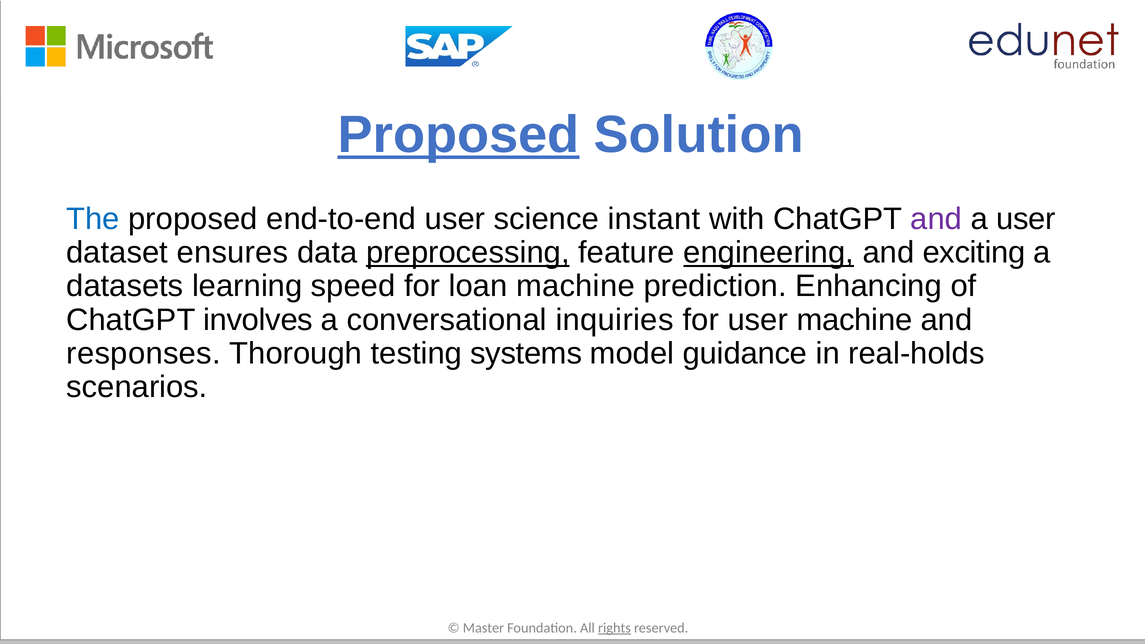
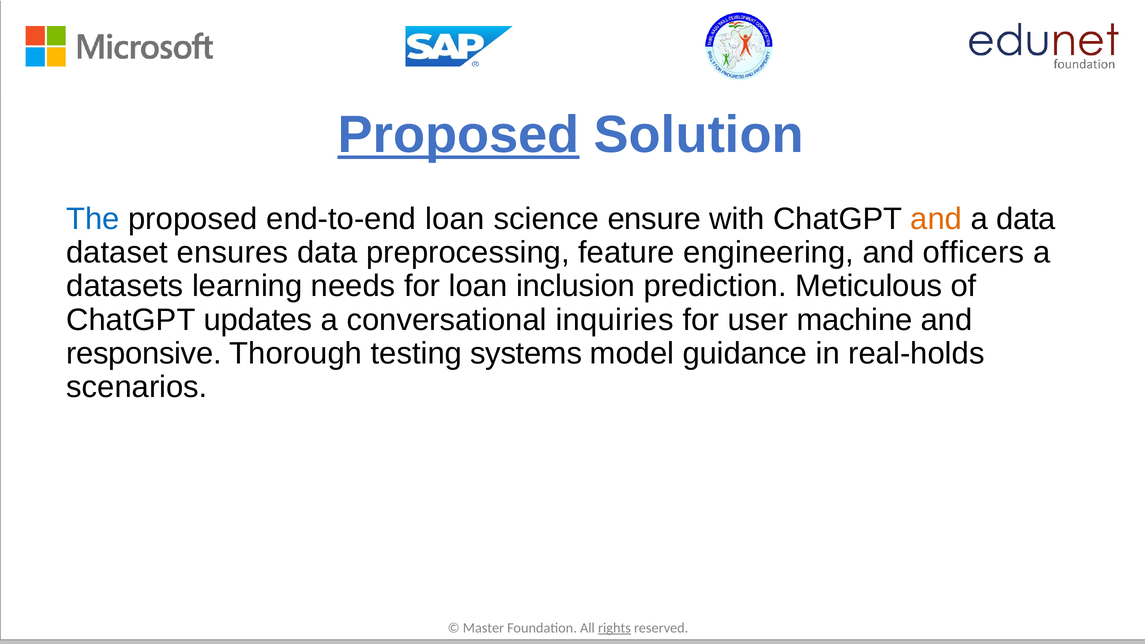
end-to-end user: user -> loan
instant: instant -> ensure
and at (936, 219) colour: purple -> orange
a user: user -> data
preprocessing underline: present -> none
engineering underline: present -> none
exciting: exciting -> officers
speed: speed -> needs
loan machine: machine -> inclusion
Enhancing: Enhancing -> Meticulous
involves: involves -> updates
responses: responses -> responsive
